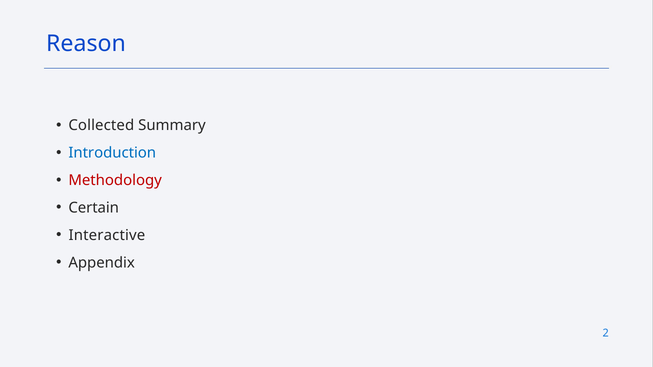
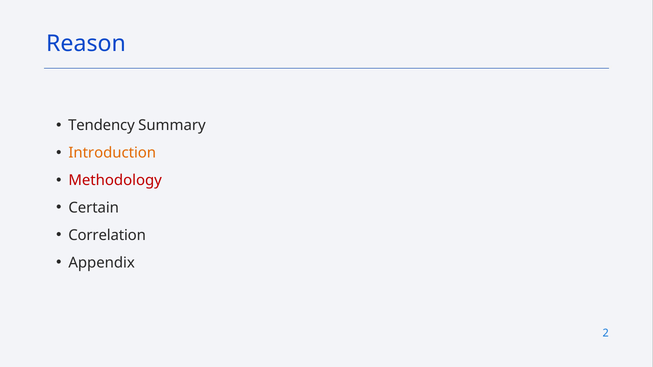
Collected: Collected -> Tendency
Introduction colour: blue -> orange
Interactive: Interactive -> Correlation
